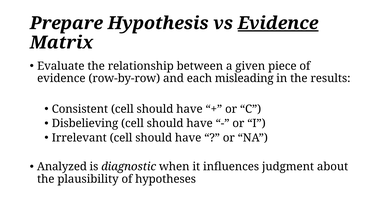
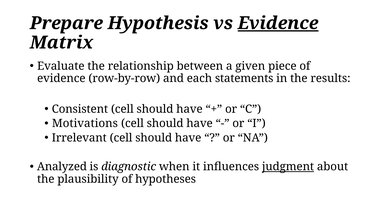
misleading: misleading -> statements
Disbelieving: Disbelieving -> Motivations
judgment underline: none -> present
